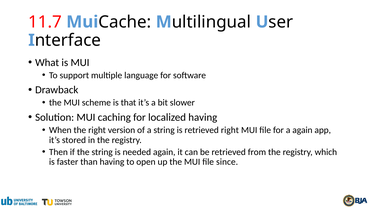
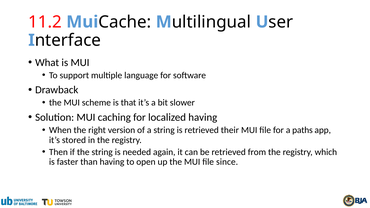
11.7: 11.7 -> 11.2
retrieved right: right -> their
a again: again -> paths
